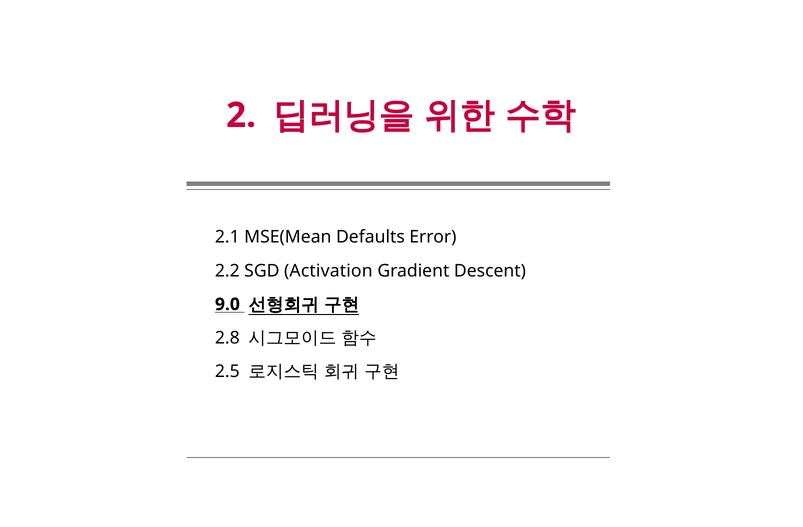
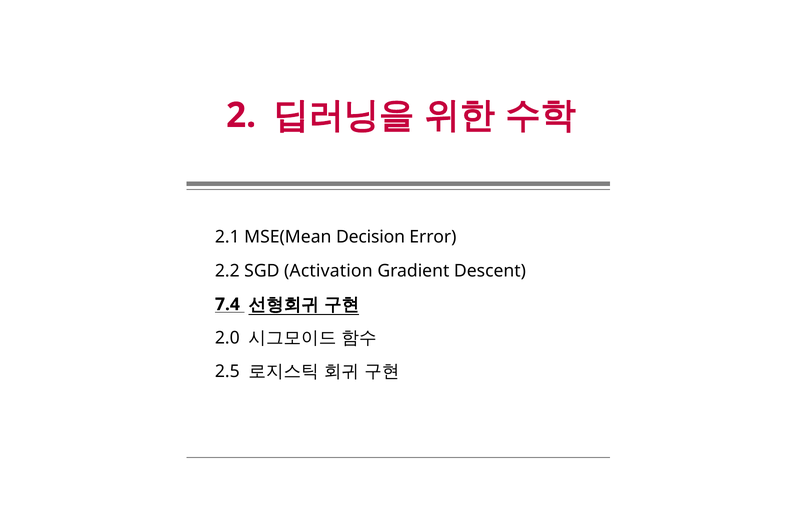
Defaults: Defaults -> Decision
9.0: 9.0 -> 7.4
2.8: 2.8 -> 2.0
